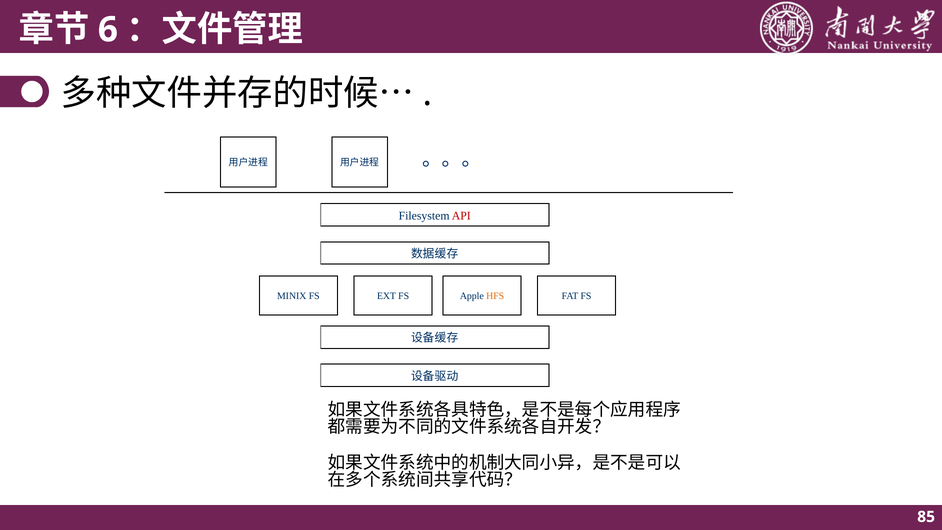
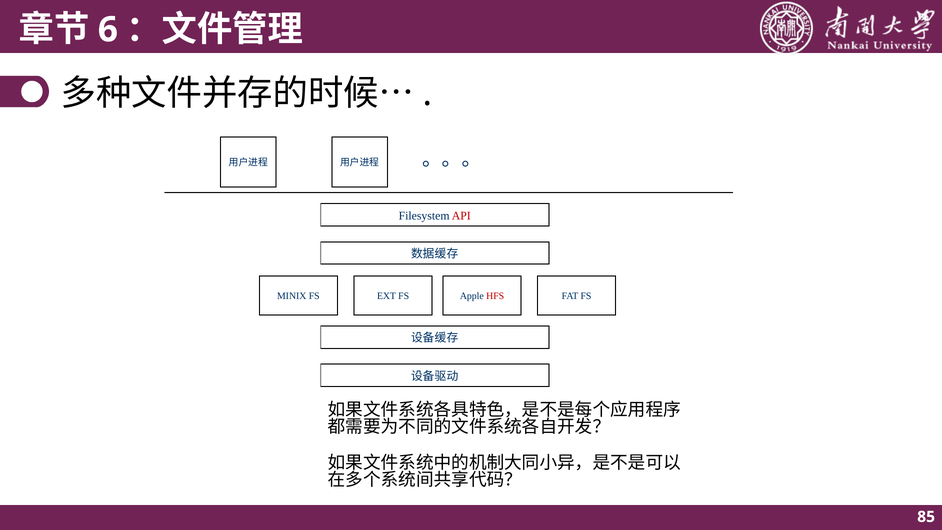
HFS colour: orange -> red
